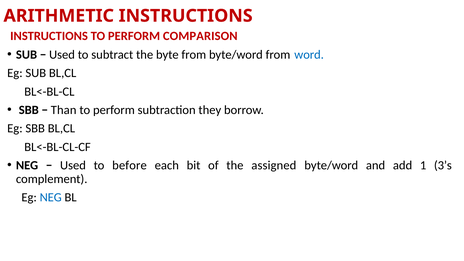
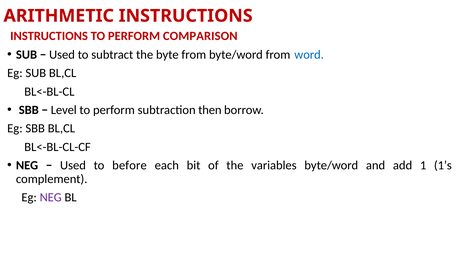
Than: Than -> Level
they: they -> then
assigned: assigned -> variables
3’s: 3’s -> 1’s
NEG at (51, 197) colour: blue -> purple
